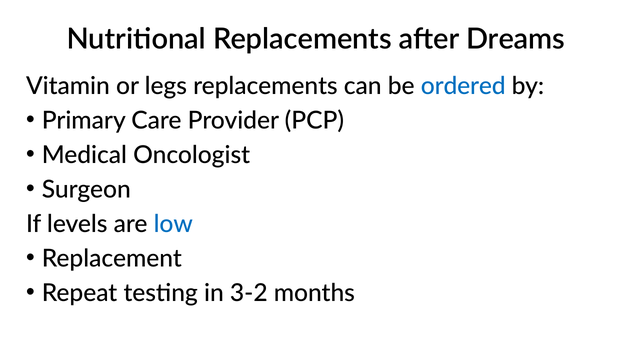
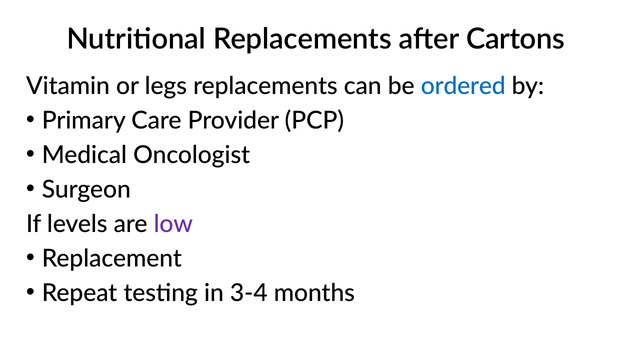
Dreams: Dreams -> Cartons
low colour: blue -> purple
3-2: 3-2 -> 3-4
